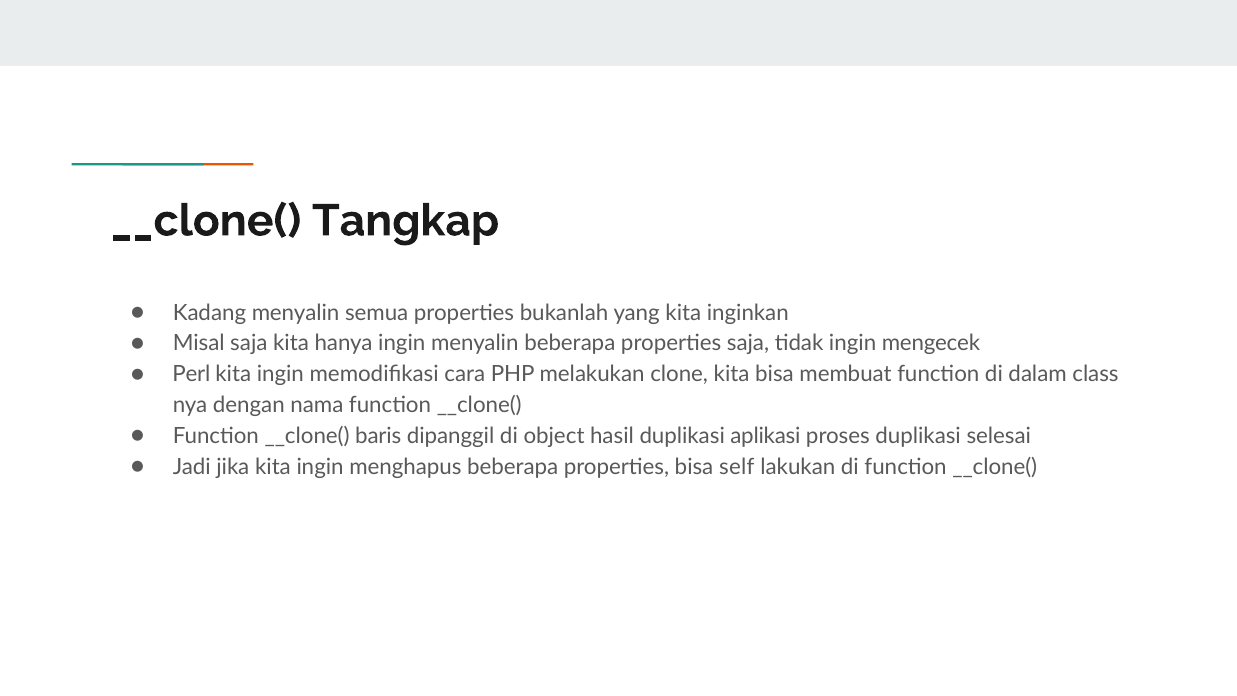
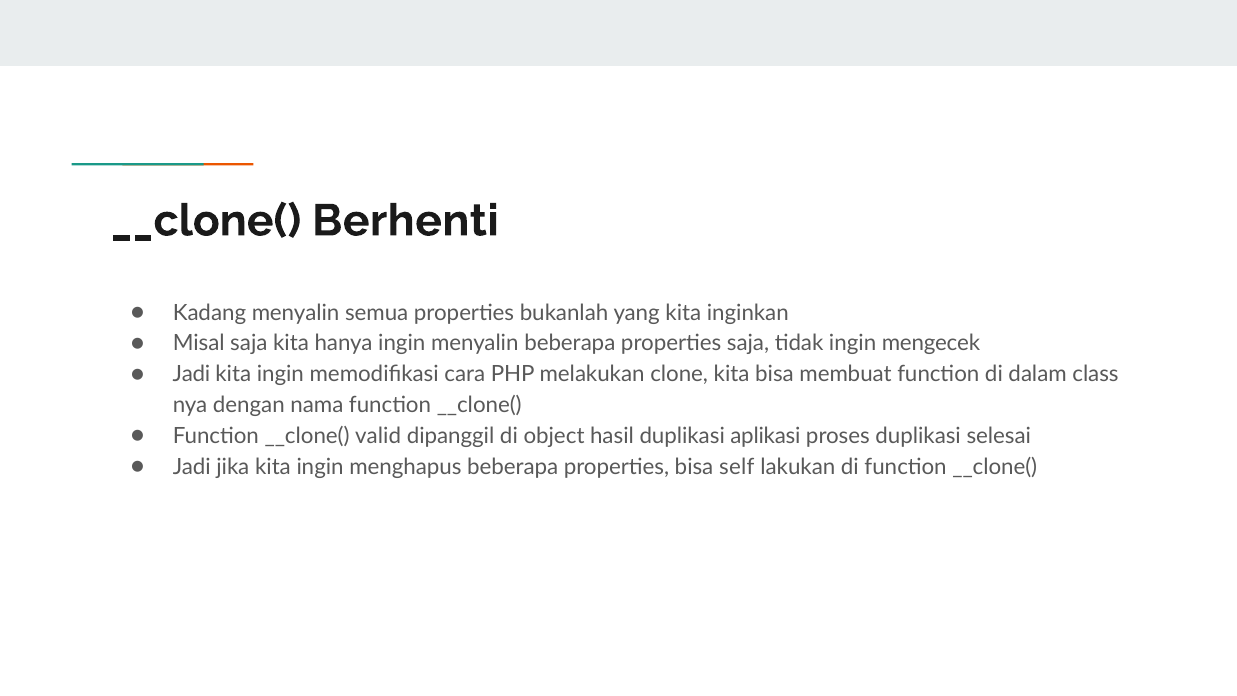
Tangkap: Tangkap -> Berhenti
Perl at (191, 374): Perl -> Jadi
baris: baris -> valid
